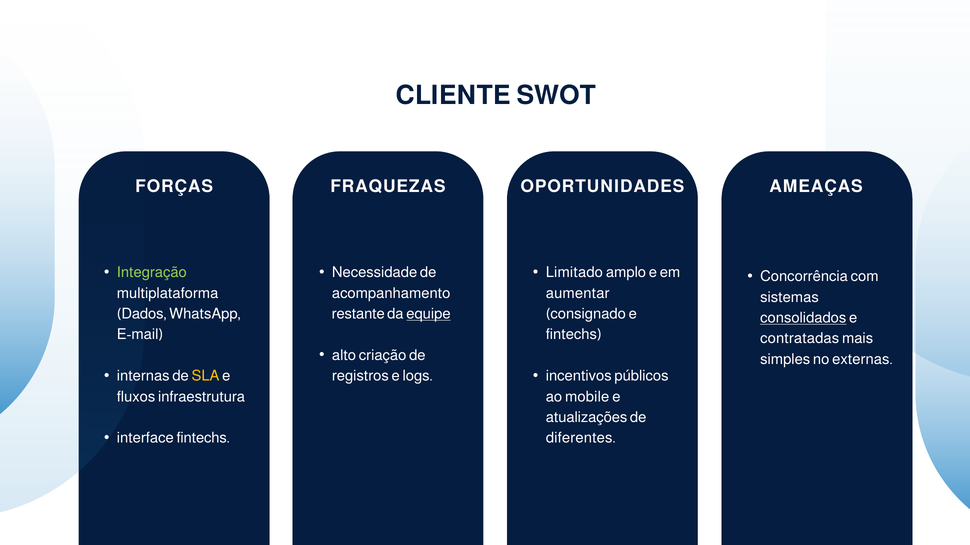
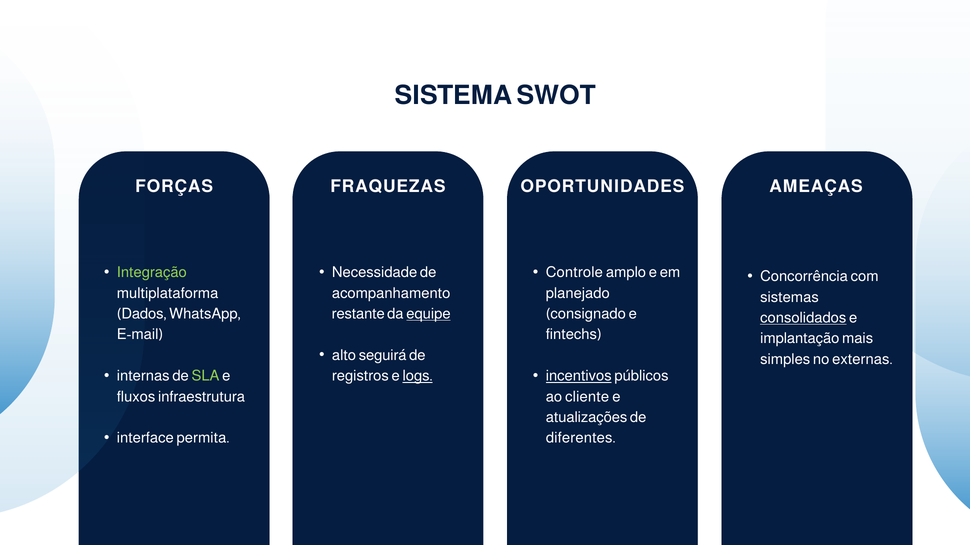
CLIENTE: CLIENTE -> SISTEMA
Limitado: Limitado -> Controle
aumentar: aumentar -> planejado
contratadas: contratadas -> implantação
criação: criação -> seguirá
SLA colour: yellow -> light green
incentivos underline: none -> present
logs underline: none -> present
mobile: mobile -> cliente
interface fintechs: fintechs -> permita
